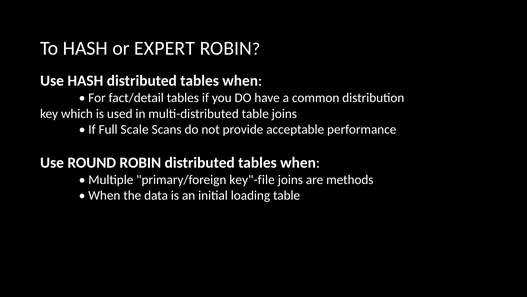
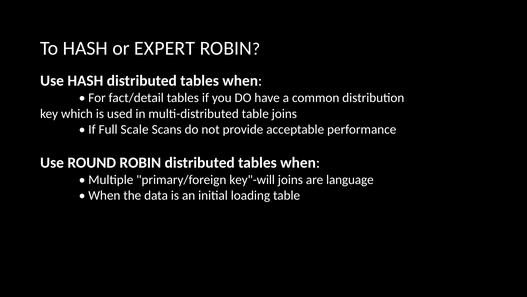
key"-file: key"-file -> key"-will
methods: methods -> language
